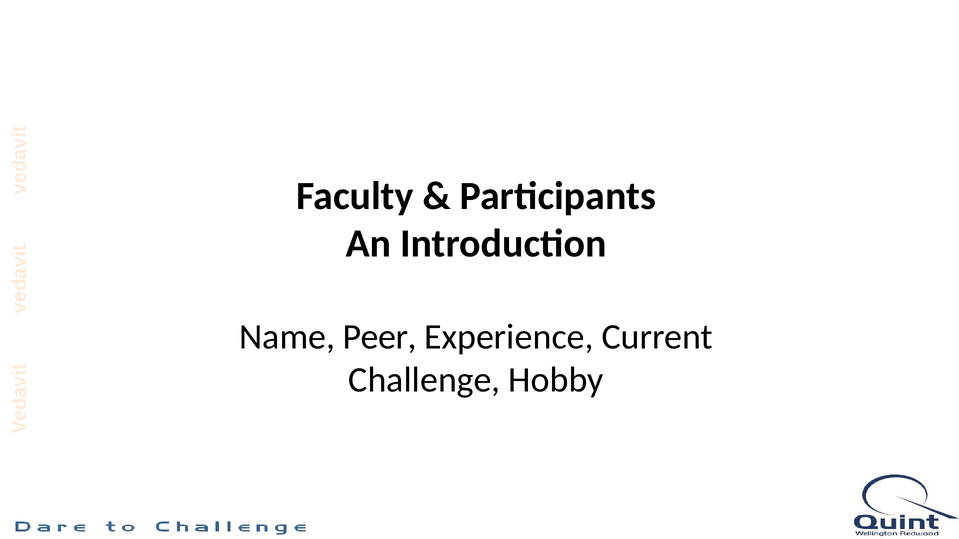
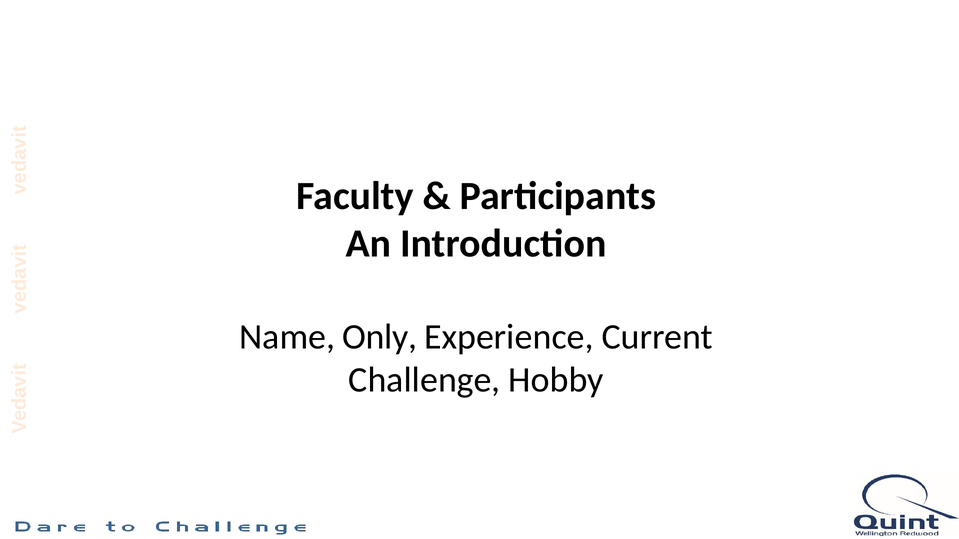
Peer: Peer -> Only
